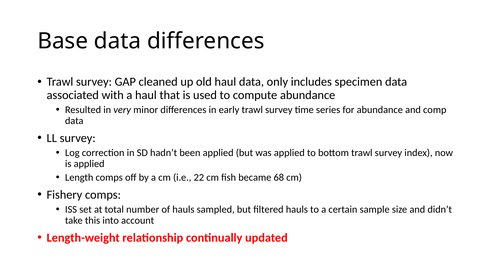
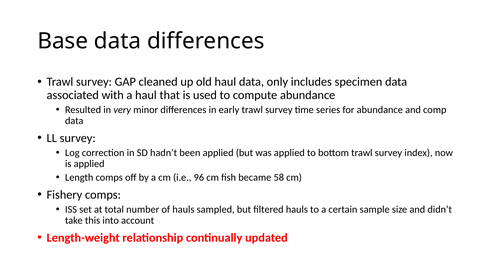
22: 22 -> 96
68: 68 -> 58
